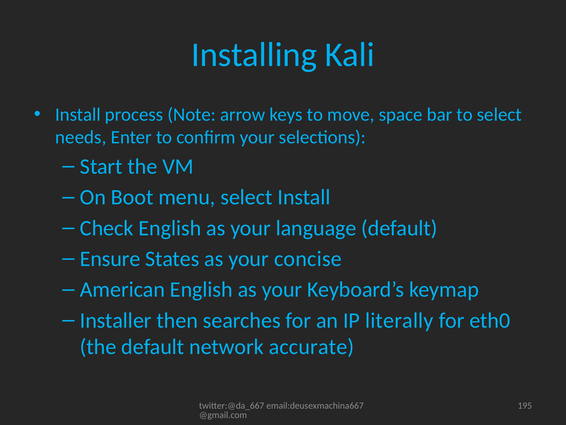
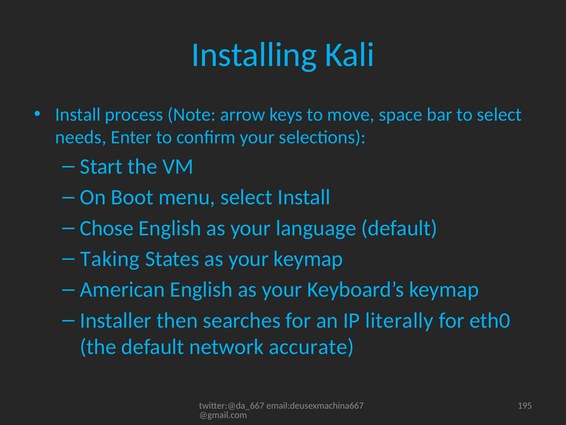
Check: Check -> Chose
Ensure: Ensure -> Taking
your concise: concise -> keymap
